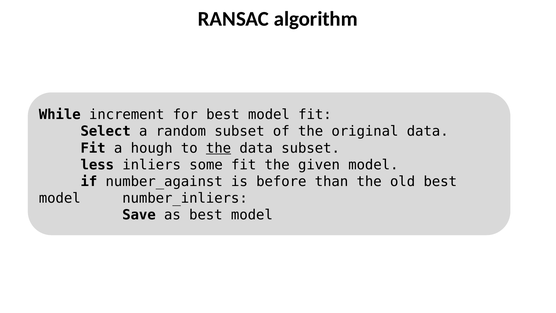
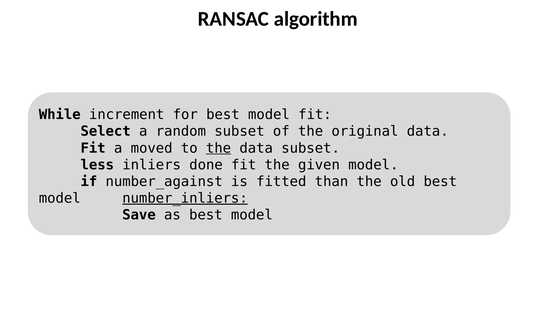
hough: hough -> moved
some: some -> done
before: before -> fitted
number_inliers underline: none -> present
